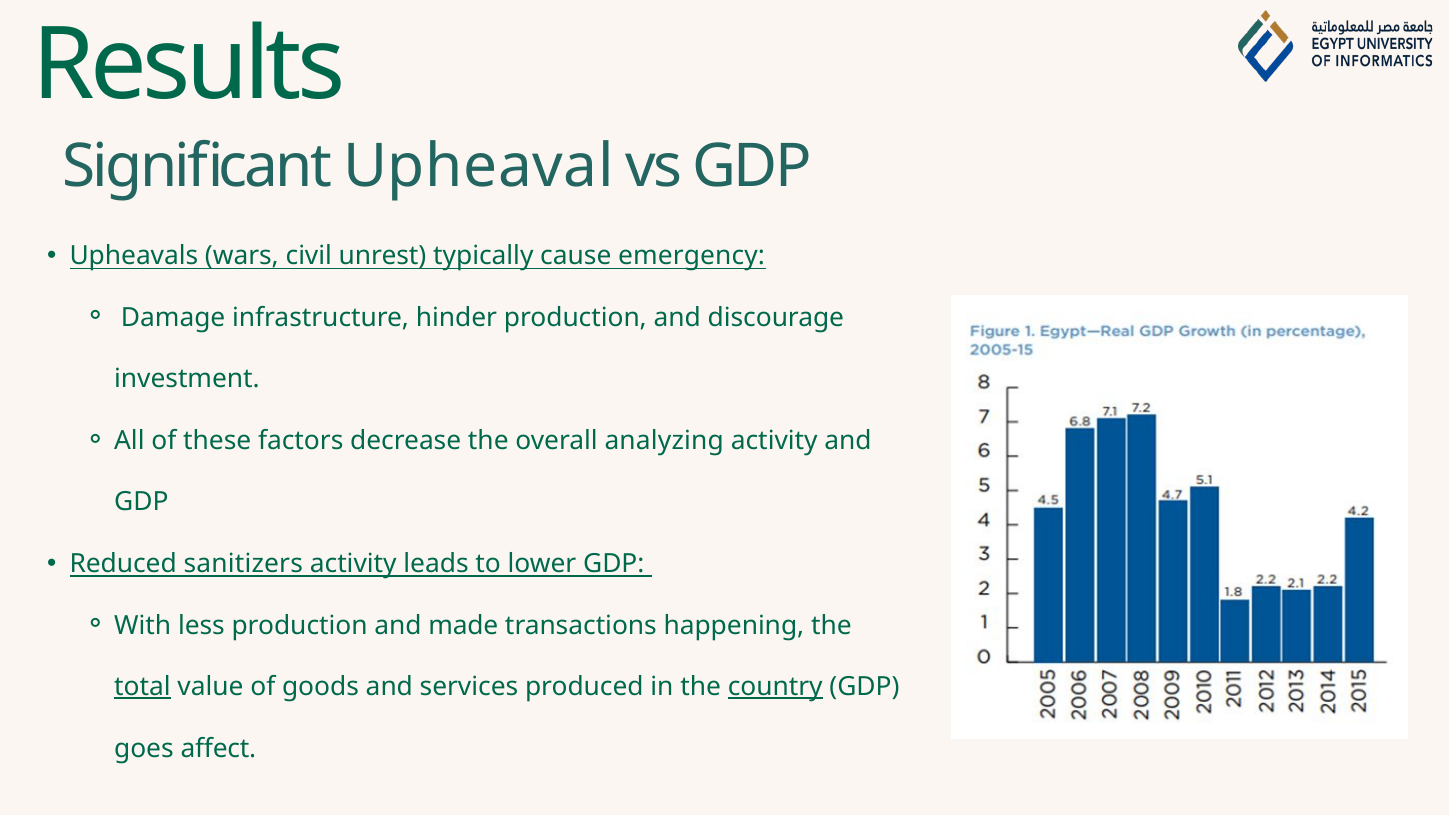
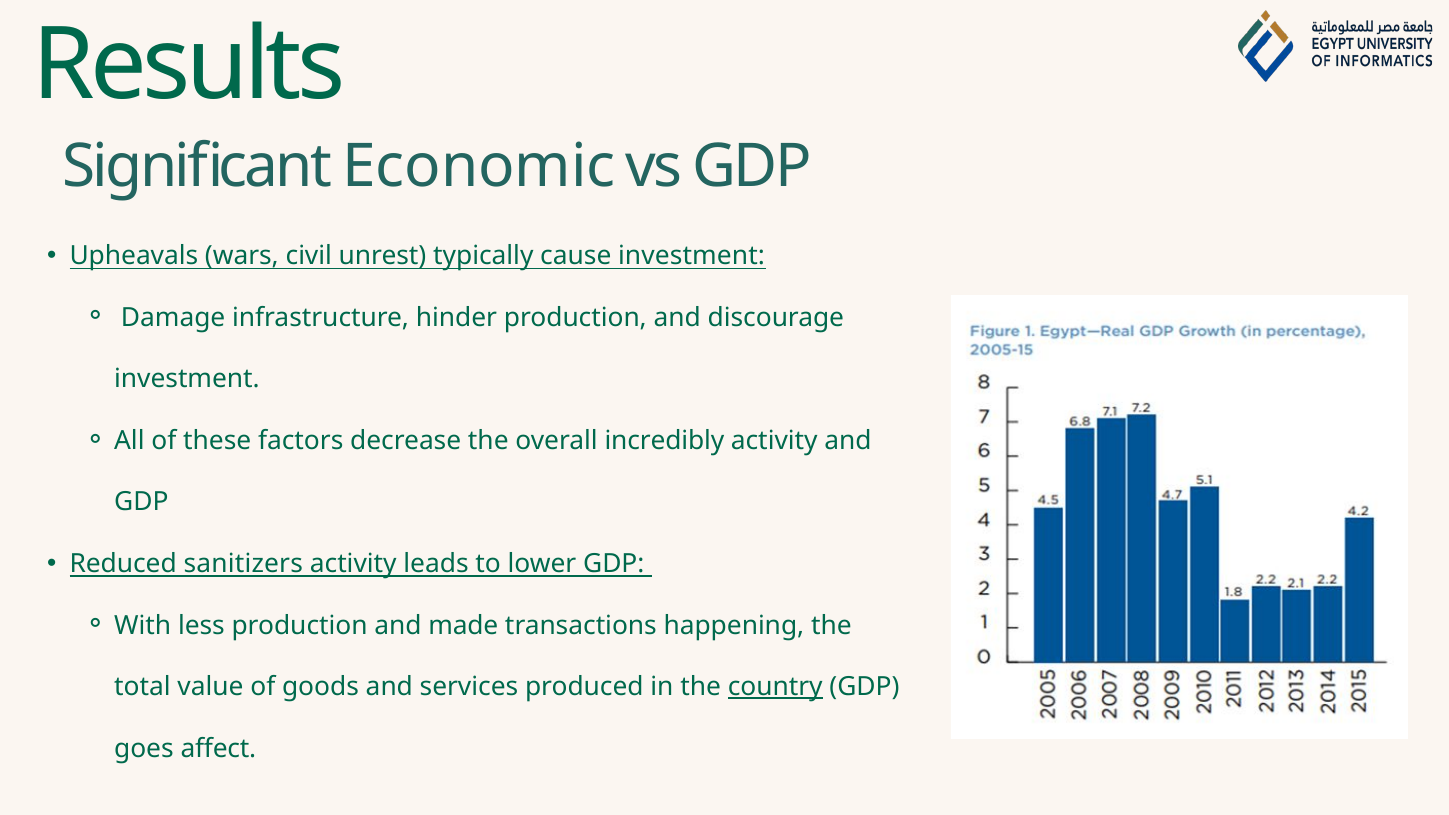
Upheaval: Upheaval -> Economic
cause emergency: emergency -> investment
analyzing: analyzing -> incredibly
total underline: present -> none
